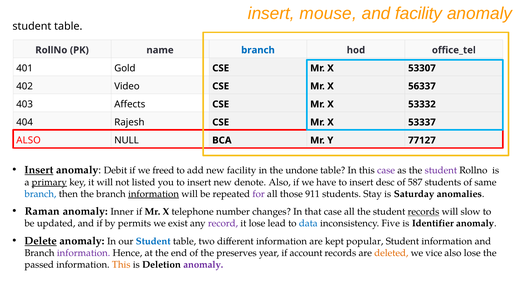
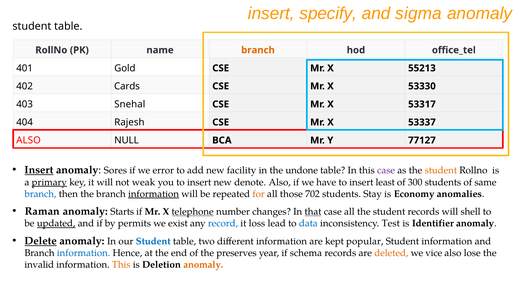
mouse: mouse -> specify
and facility: facility -> sigma
branch at (258, 50) colour: blue -> orange
53307: 53307 -> 55213
Video: Video -> Cards
56337: 56337 -> 53330
Affects: Affects -> Snehal
53332: 53332 -> 53317
Debit: Debit -> Sores
freed: freed -> error
student at (441, 171) colour: purple -> orange
listed: listed -> weak
desc: desc -> least
587: 587 -> 300
for colour: purple -> orange
911: 911 -> 702
Saturday: Saturday -> Economy
Inner: Inner -> Starts
telephone underline: none -> present
that underline: none -> present
records at (423, 212) underline: present -> none
slow: slow -> shell
updated underline: none -> present
record colour: purple -> blue
it lose: lose -> loss
Five: Five -> Test
information at (84, 253) colour: purple -> blue
account: account -> schema
passed: passed -> invalid
anomaly at (203, 265) colour: purple -> orange
